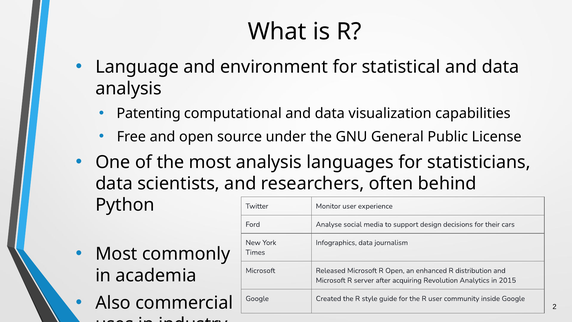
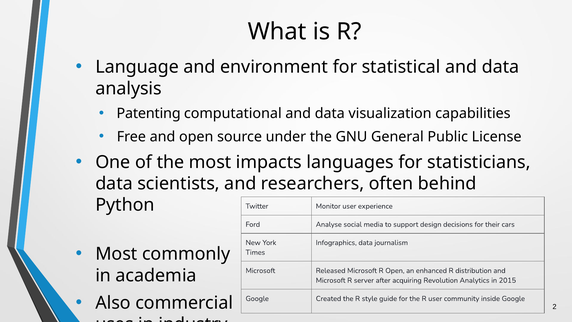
most analysis: analysis -> impacts
